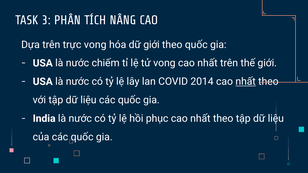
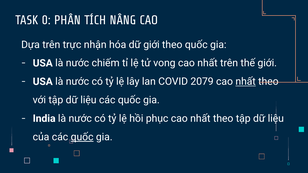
3: 3 -> 0
trực vong: vong -> nhận
2014: 2014 -> 2079
quốc at (82, 137) underline: none -> present
